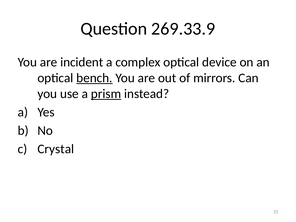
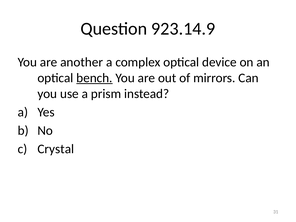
269.33.9: 269.33.9 -> 923.14.9
incident: incident -> another
prism underline: present -> none
